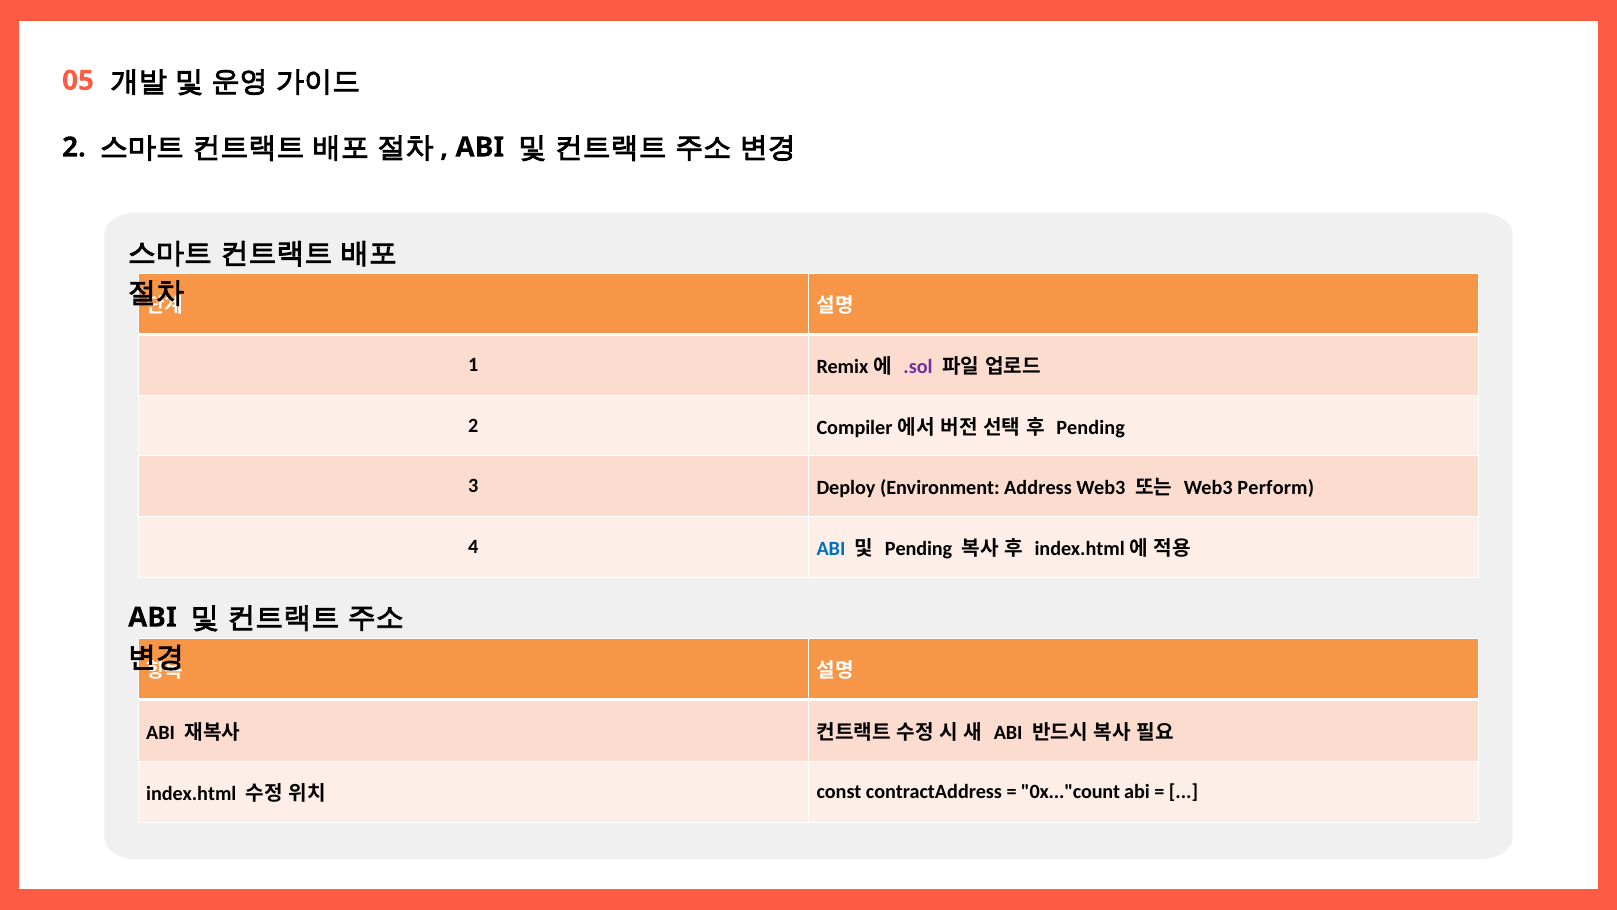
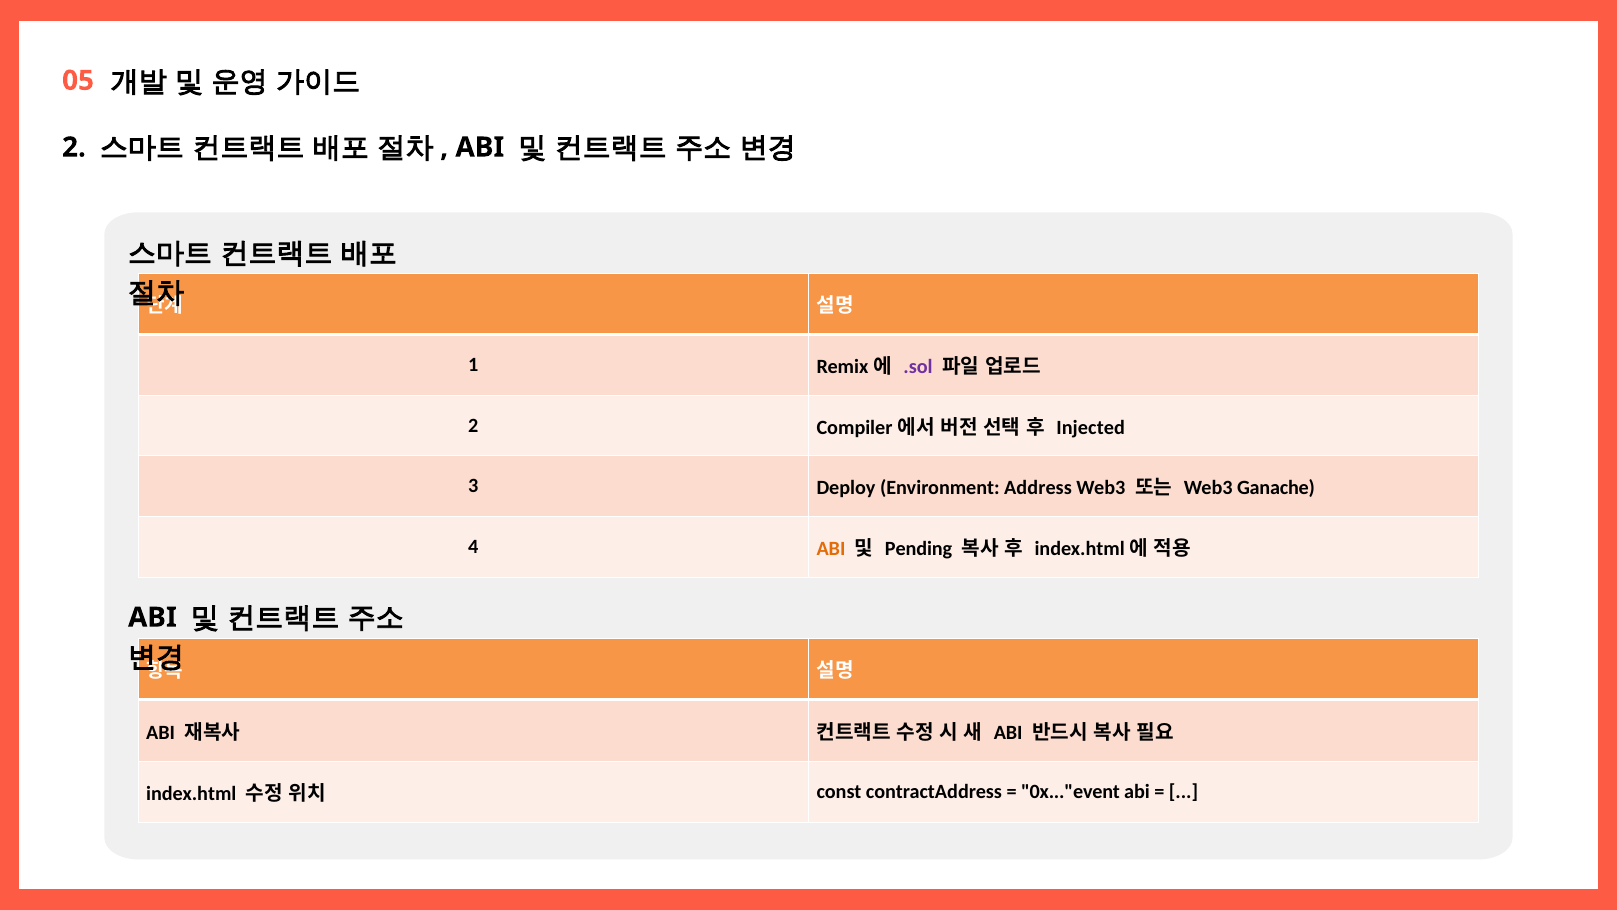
Pending at (1091, 427): Pending -> Injected
Perform: Perform -> Ganache
ABI at (831, 549) colour: blue -> orange
0x..."count: 0x..."count -> 0x..."event
